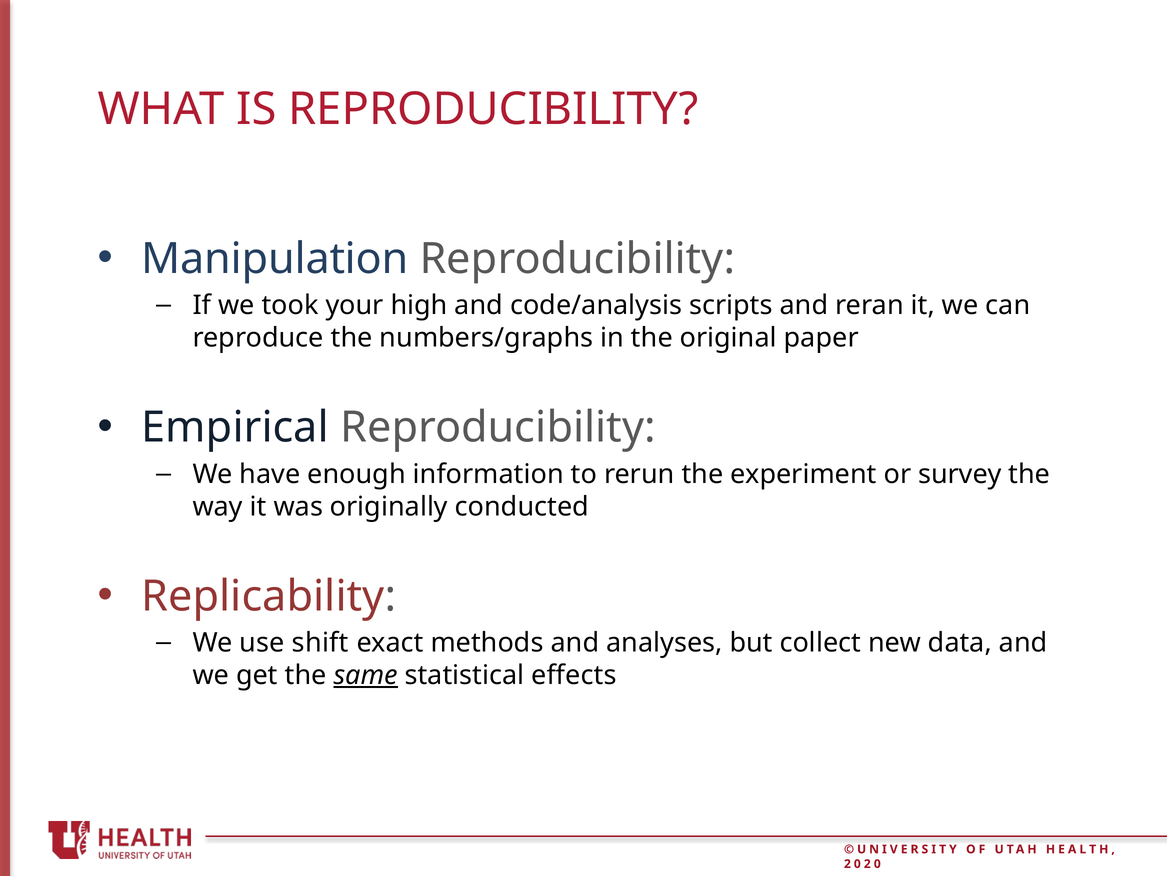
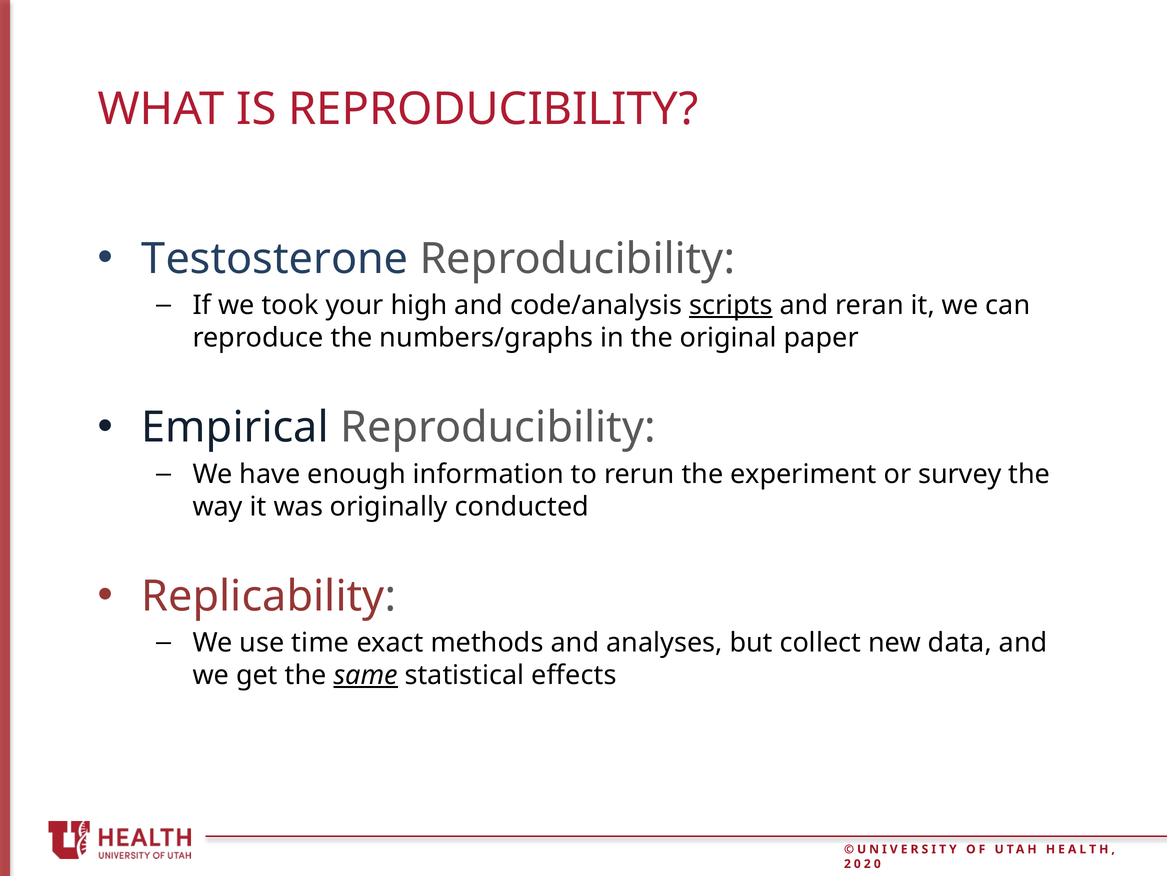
Manipulation: Manipulation -> Testosterone
scripts underline: none -> present
shift: shift -> time
